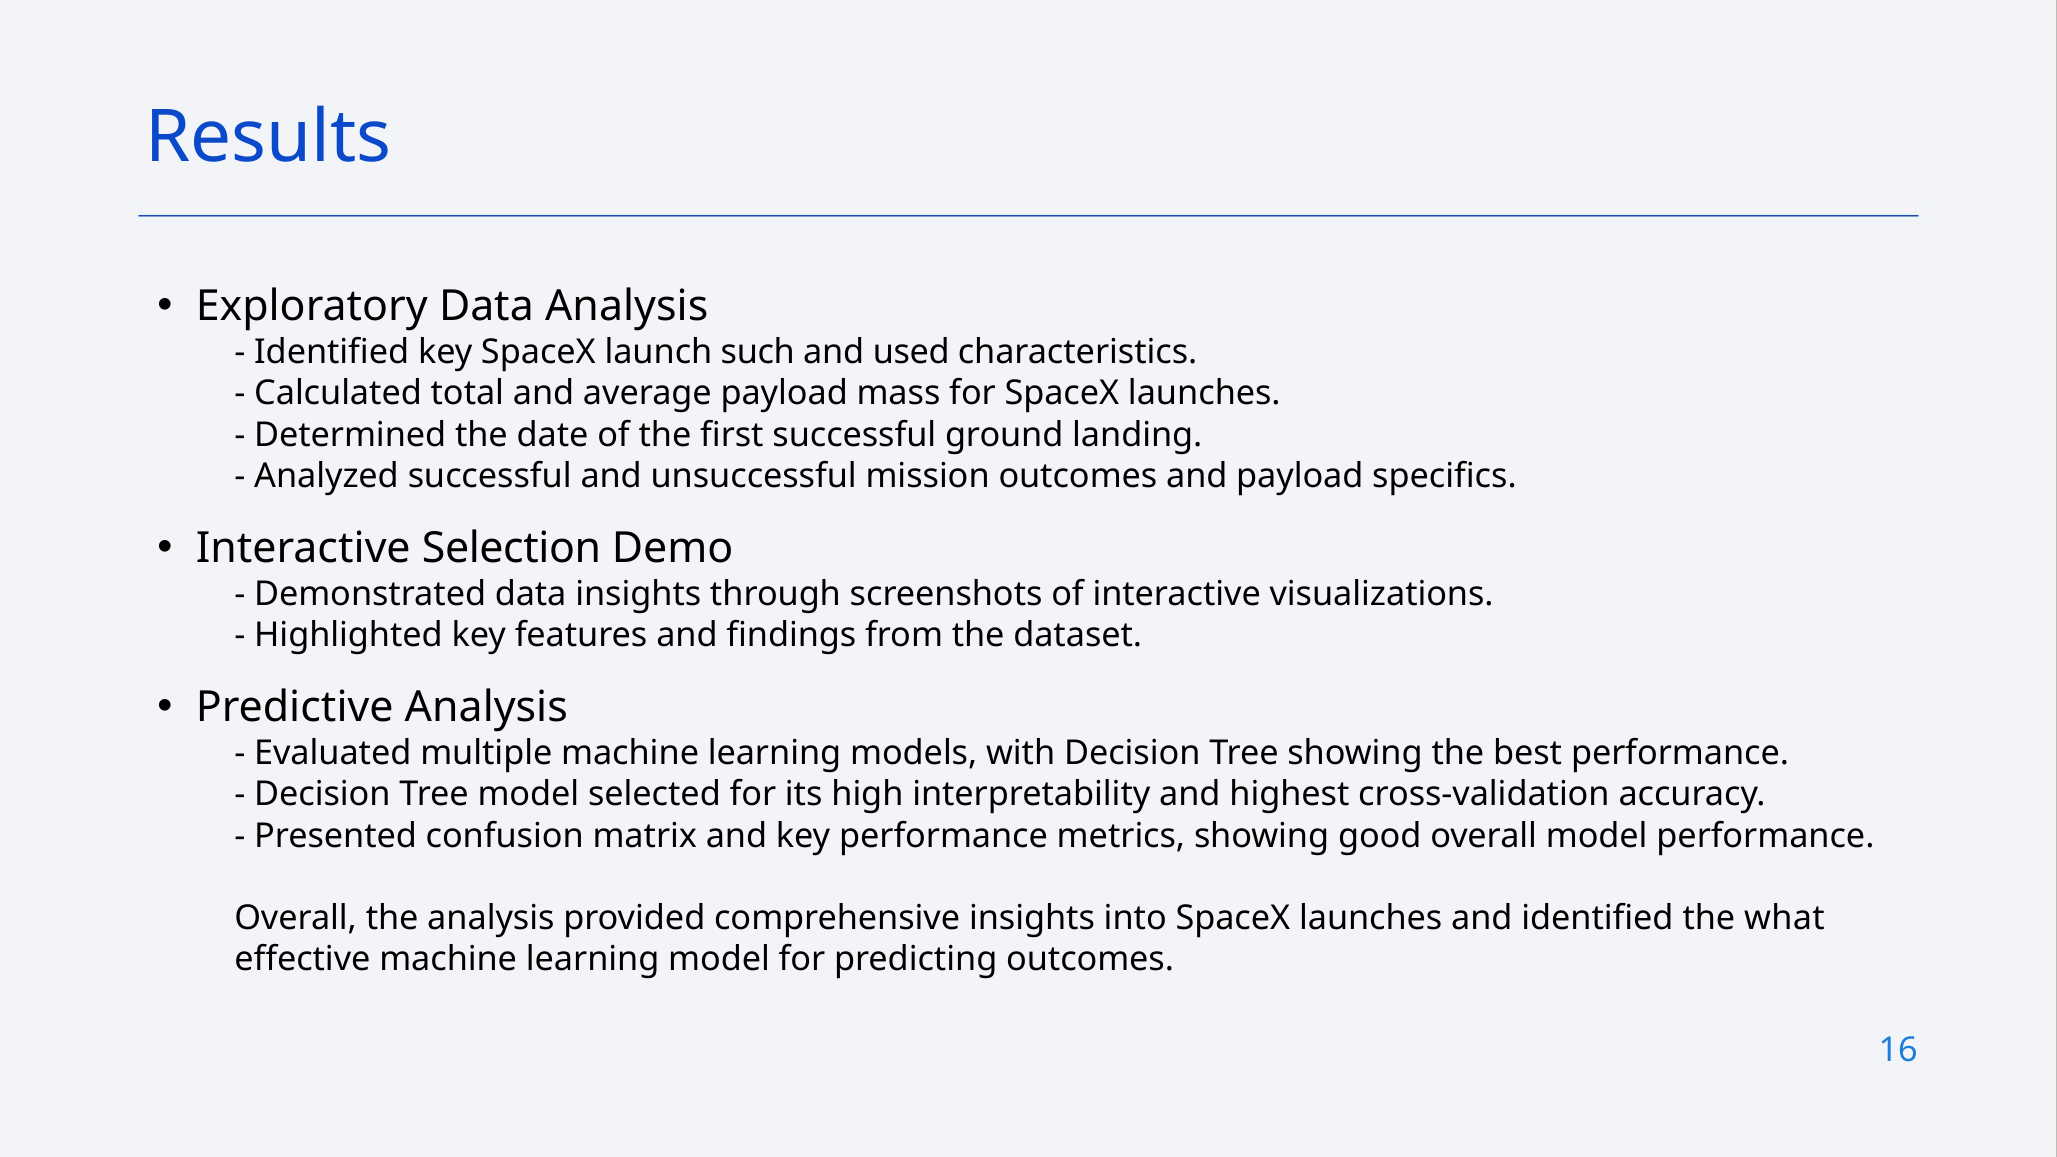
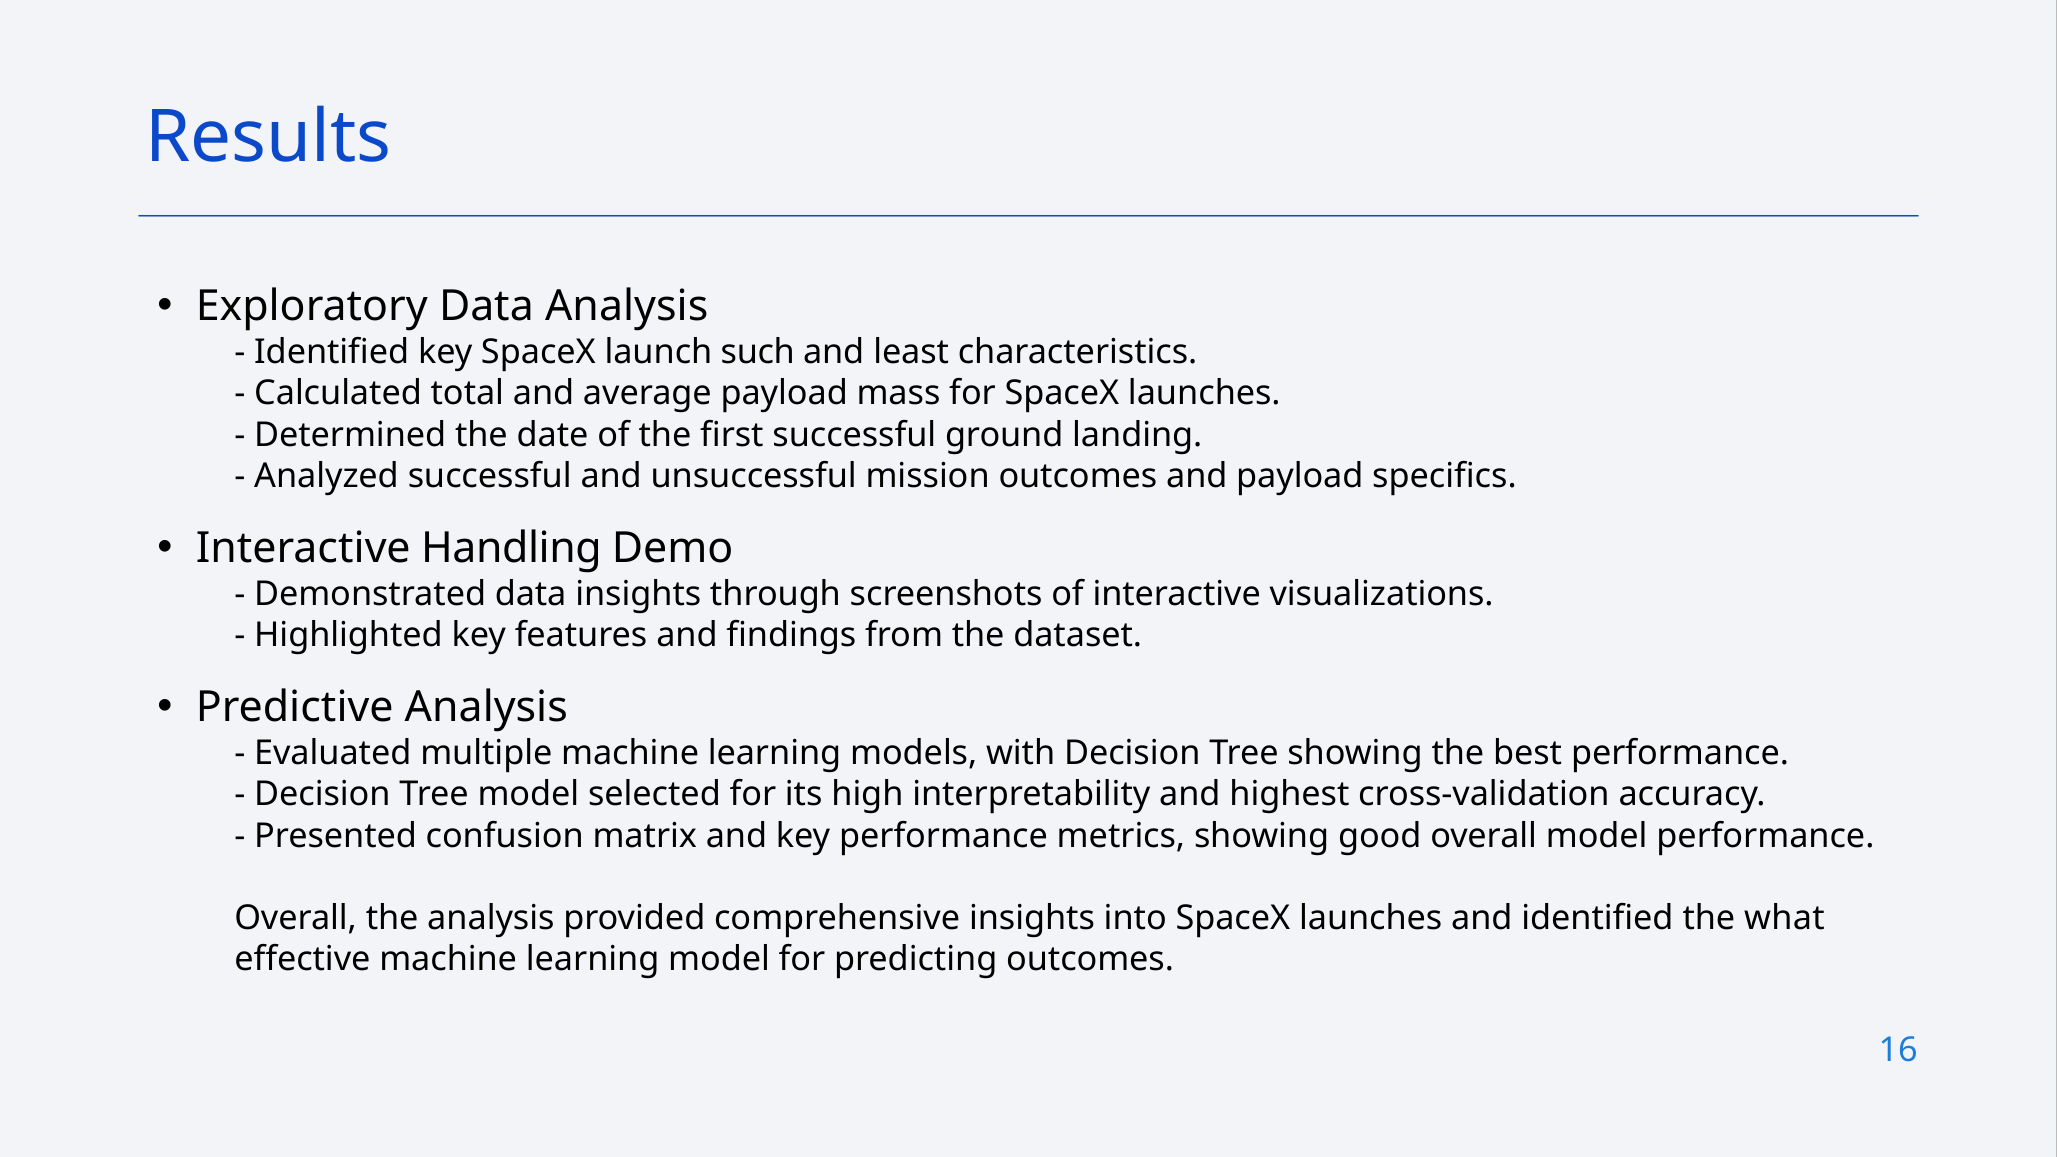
used: used -> least
Selection: Selection -> Handling
